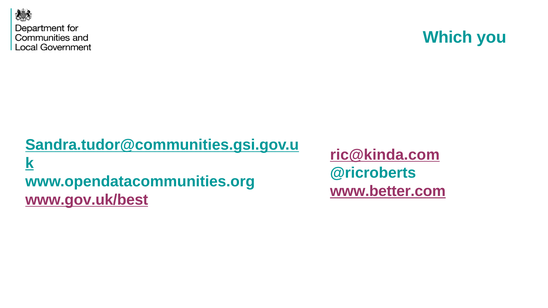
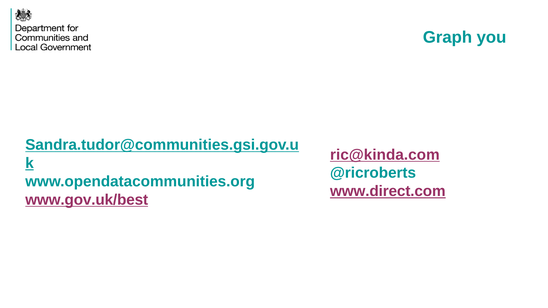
Which: Which -> Graph
www.better.com: www.better.com -> www.direct.com
